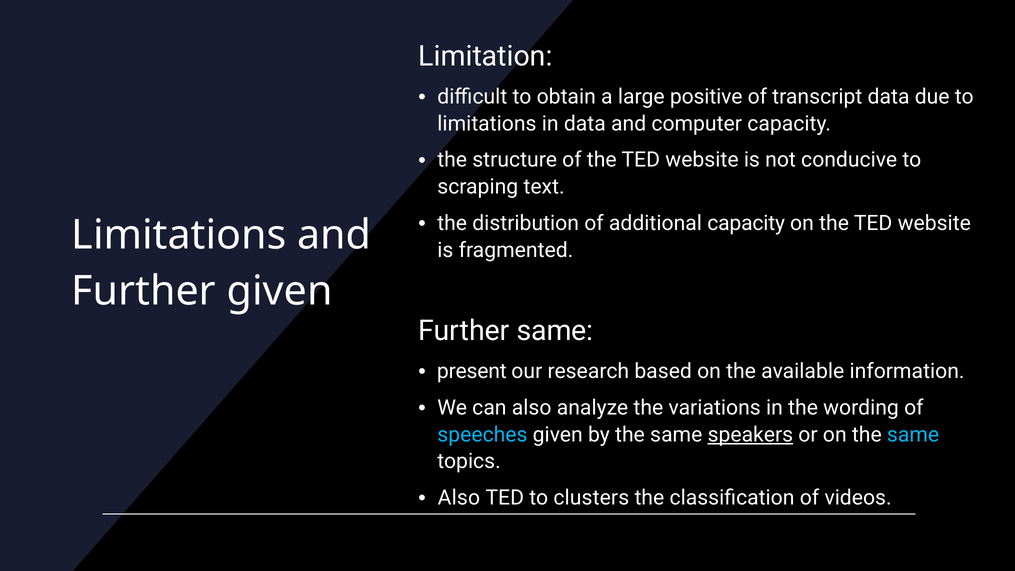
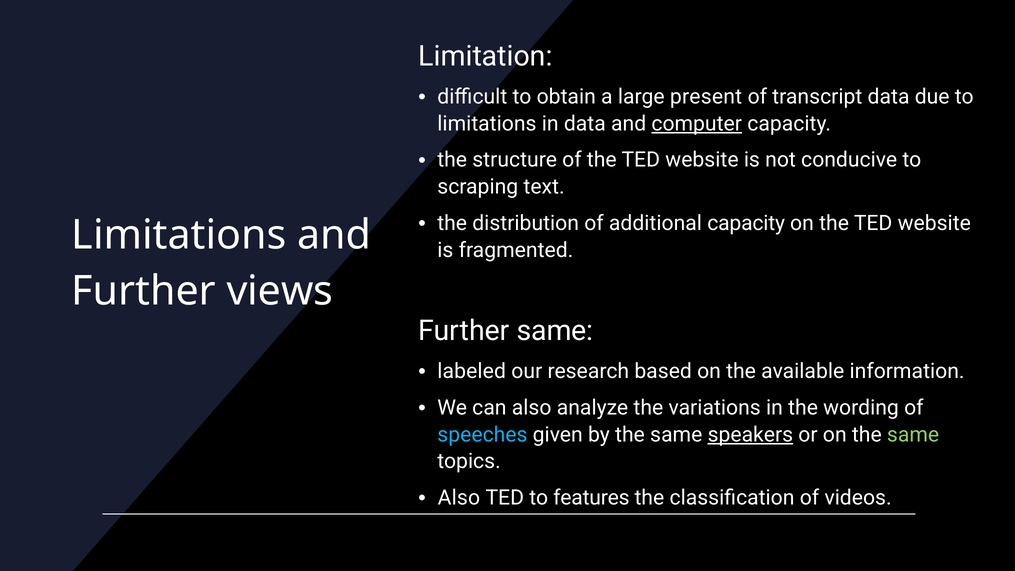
positive: positive -> present
computer underline: none -> present
Further given: given -> views
present: present -> labeled
same at (913, 435) colour: light blue -> light green
clusters: clusters -> features
